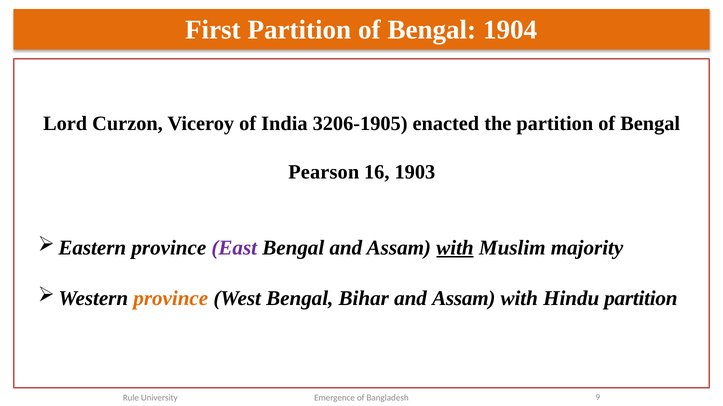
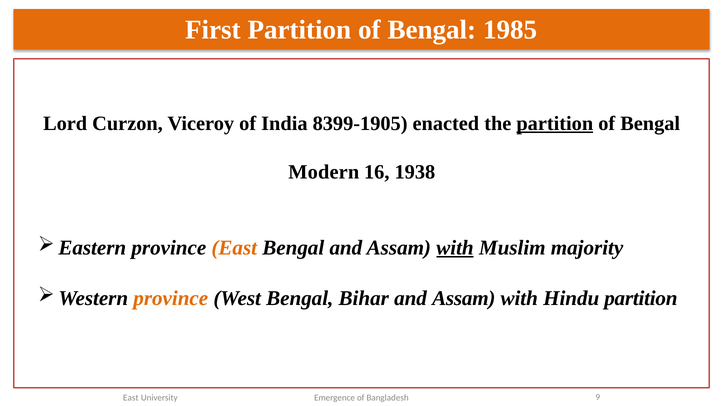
1904: 1904 -> 1985
3206-1905: 3206-1905 -> 8399-1905
partition at (555, 124) underline: none -> present
Pearson: Pearson -> Modern
1903: 1903 -> 1938
East at (234, 248) colour: purple -> orange
Rule at (131, 398): Rule -> East
